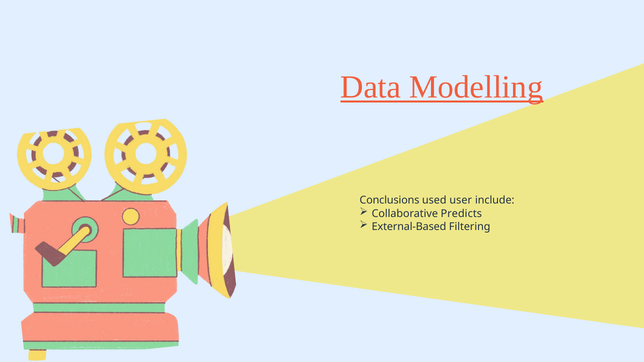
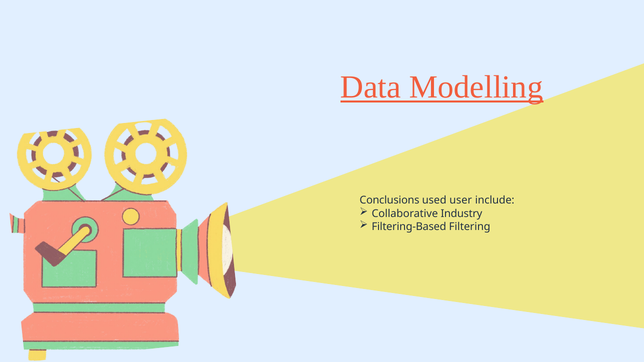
Predicts: Predicts -> Industry
External-Based: External-Based -> Filtering-Based
